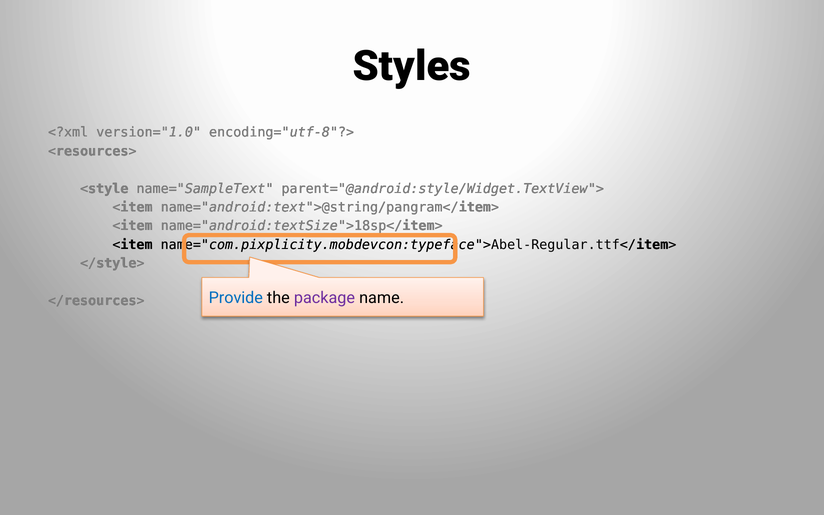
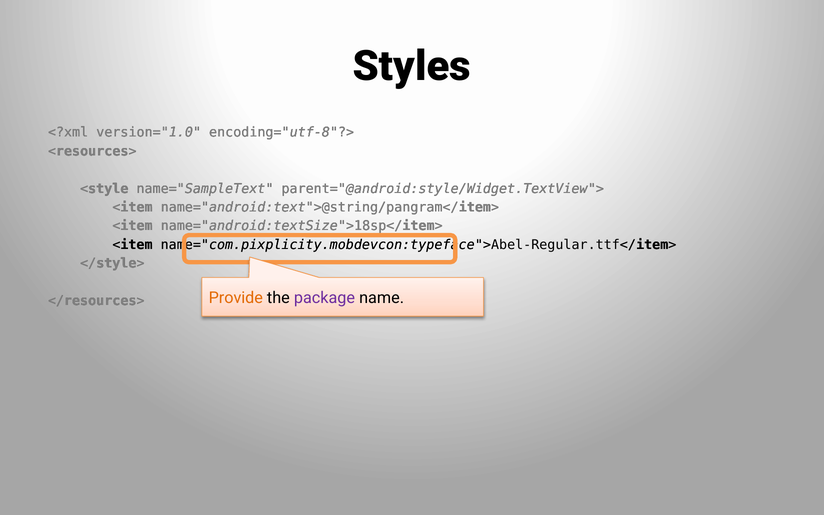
Provide colour: blue -> orange
